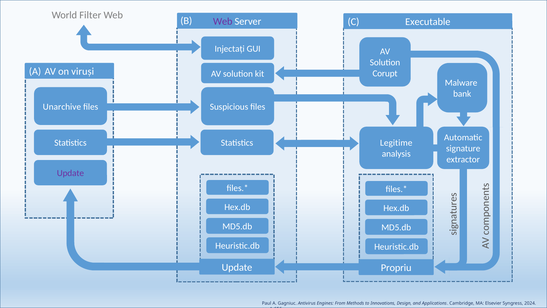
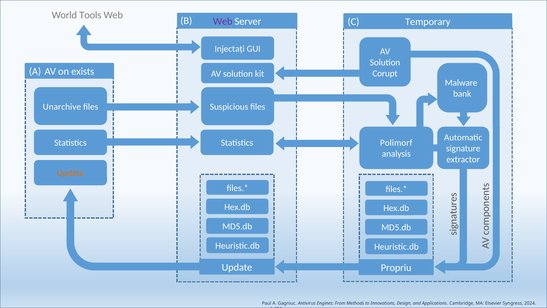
Filter: Filter -> Tools
Executable: Executable -> Temporary
viruși: viruși -> exists
Legitime: Legitime -> Polimorf
Update at (70, 173) colour: purple -> orange
